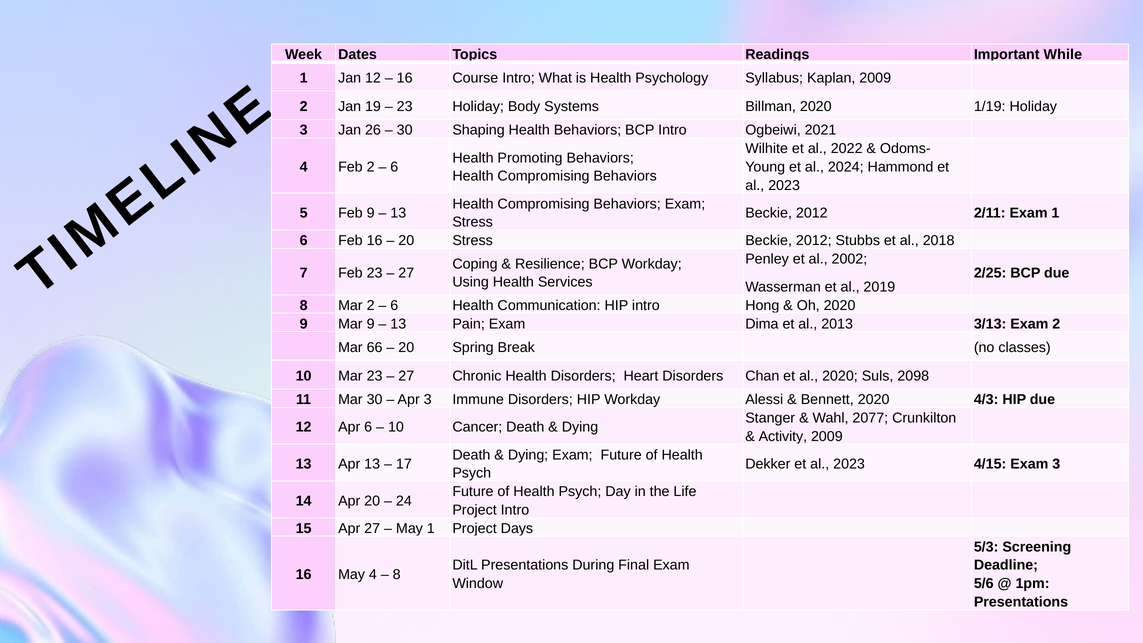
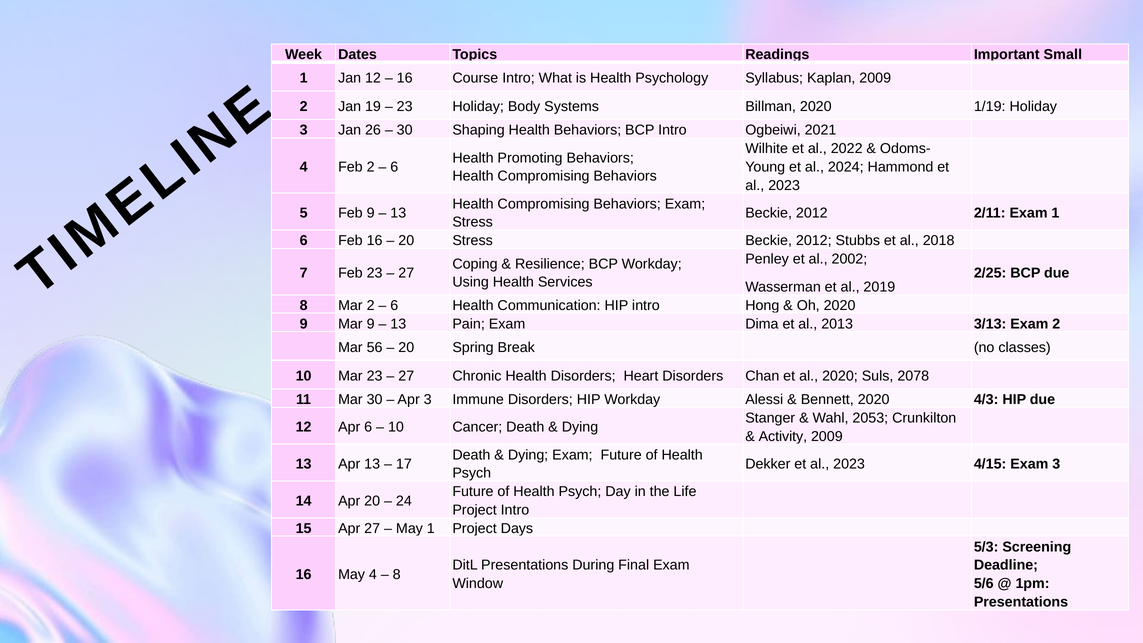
While: While -> Small
66: 66 -> 56
2098: 2098 -> 2078
2077: 2077 -> 2053
